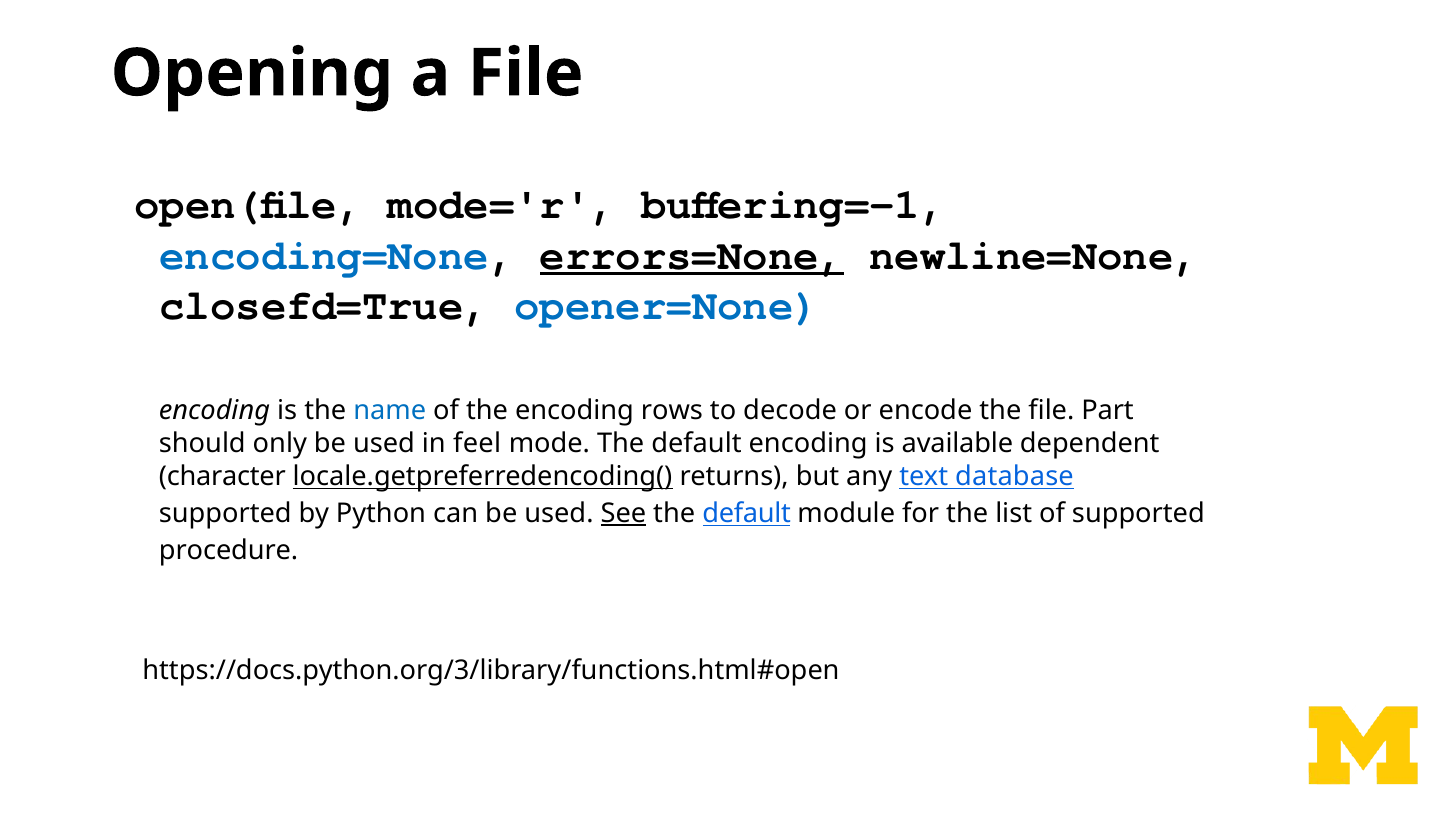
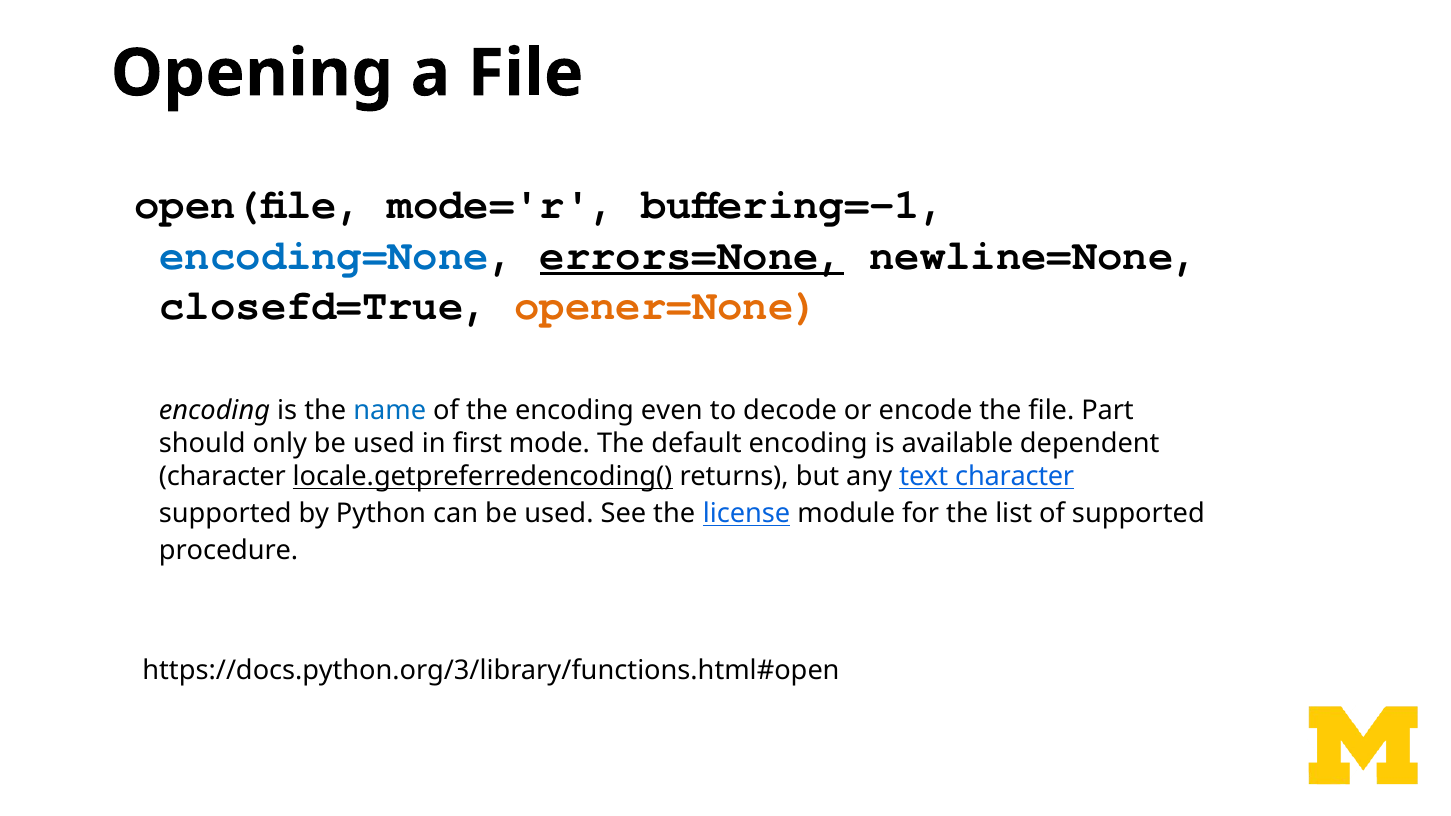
opener=None colour: blue -> orange
rows: rows -> even
feel: feel -> first
text database: database -> character
See underline: present -> none
default at (747, 513): default -> license
